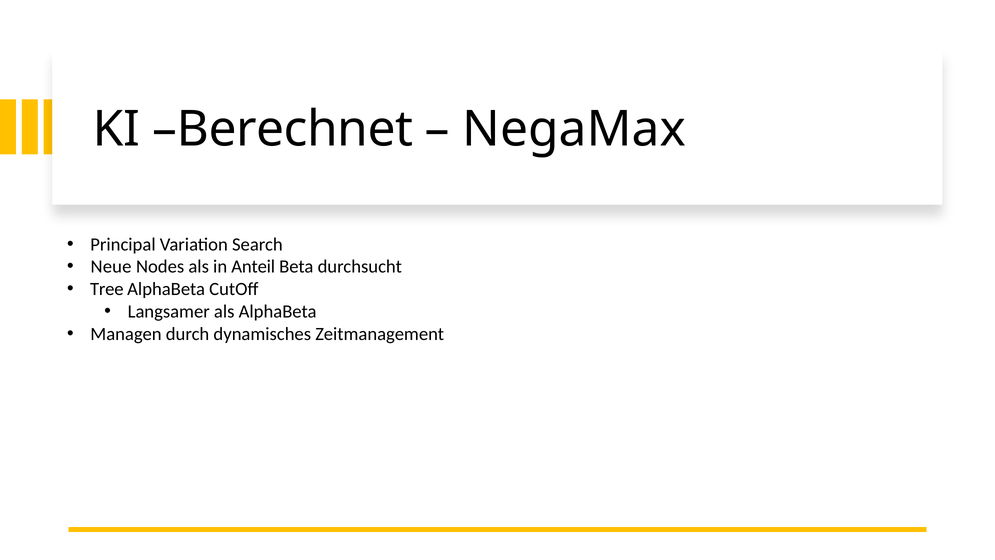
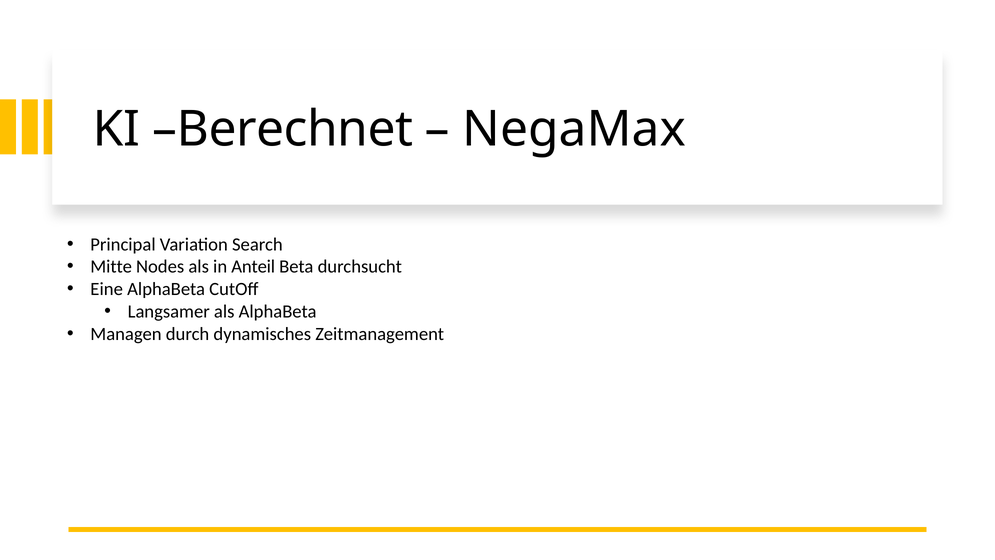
Neue: Neue -> Mitte
Tree: Tree -> Eine
